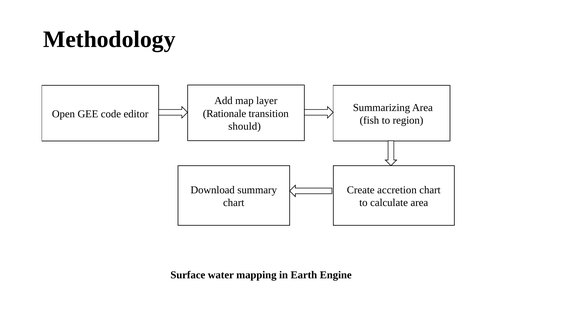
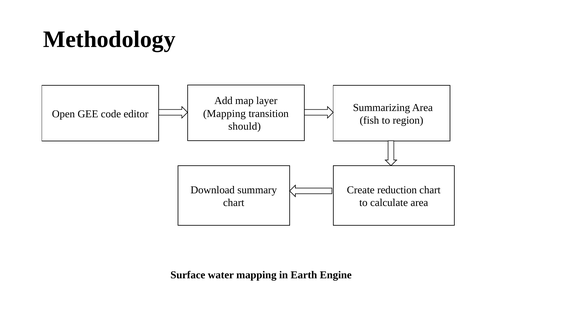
Rationale at (225, 114): Rationale -> Mapping
accretion: accretion -> reduction
